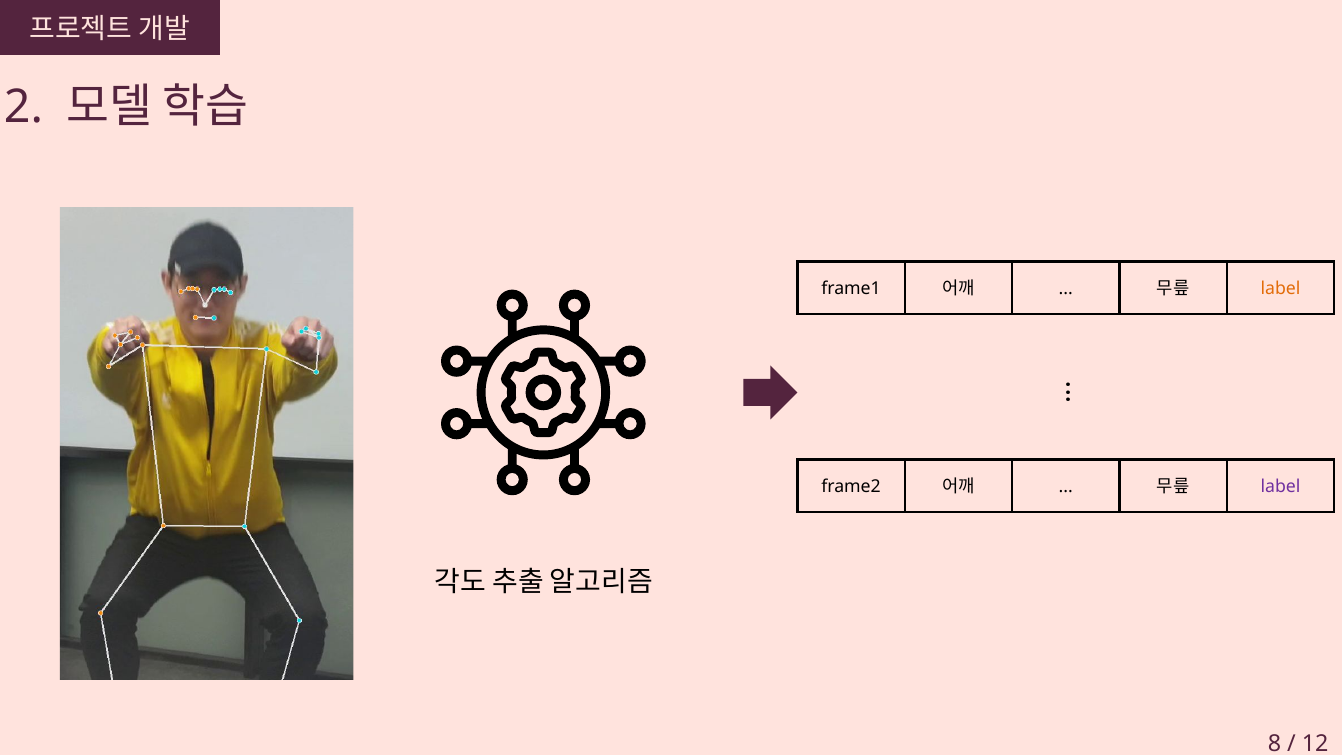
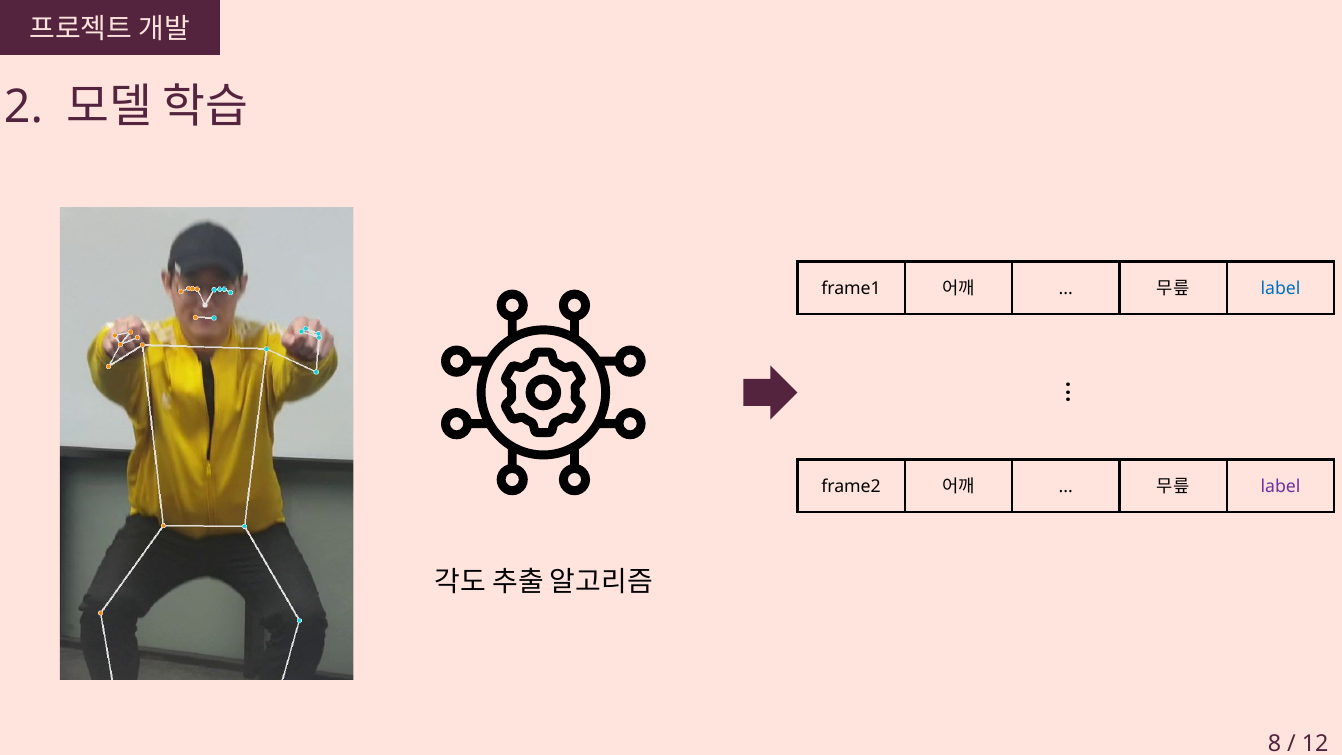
label at (1281, 289) colour: orange -> blue
